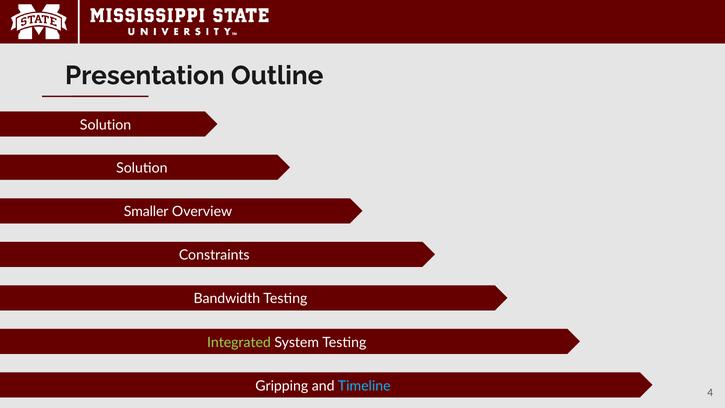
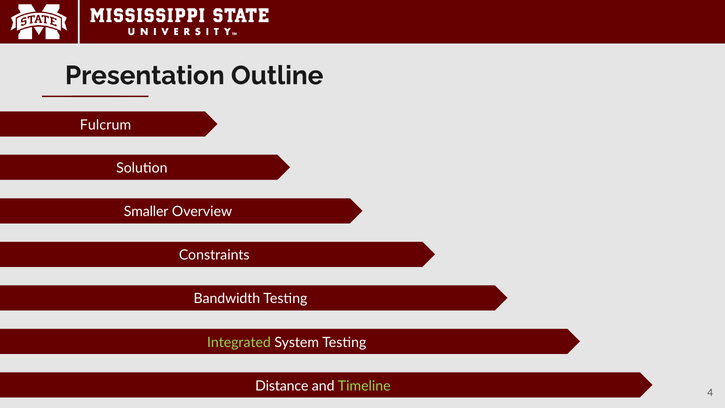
Solution at (106, 125): Solution -> Fulcrum
Gripping: Gripping -> Distance
Timeline colour: light blue -> light green
